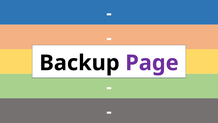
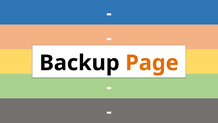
Page colour: purple -> orange
